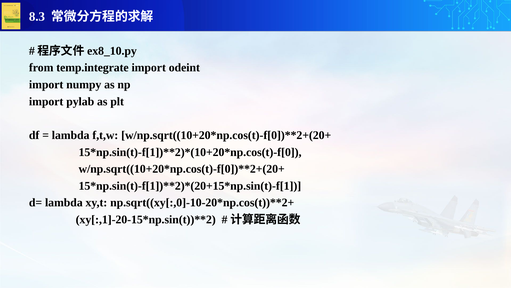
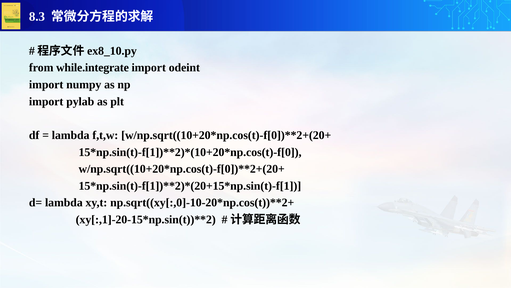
temp.integrate: temp.integrate -> while.integrate
